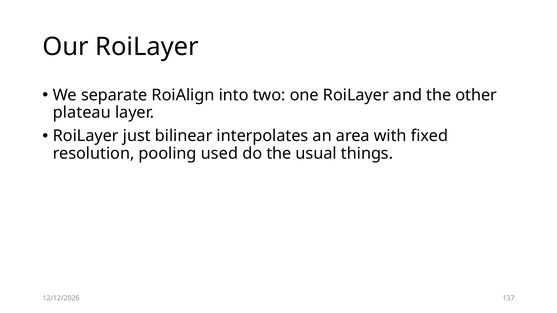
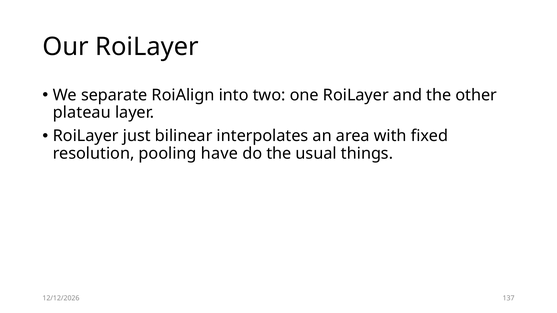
used: used -> have
